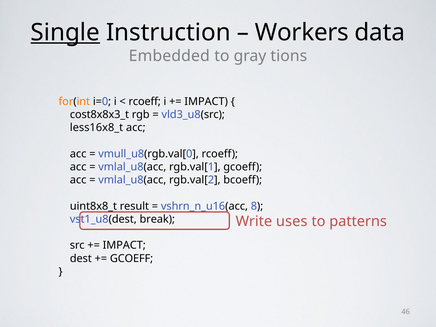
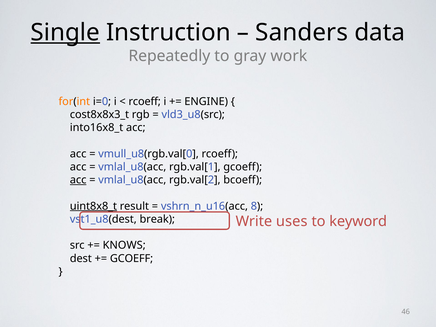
Workers: Workers -> Sanders
Embedded: Embedded -> Repeatedly
tions: tions -> work
IMPACT at (206, 101): IMPACT -> ENGINE
less16x8_t: less16x8_t -> into16x8_t
acc at (78, 180) underline: none -> present
uint8x8_t underline: none -> present
patterns: patterns -> keyword
IMPACT at (124, 245): IMPACT -> KNOWS
